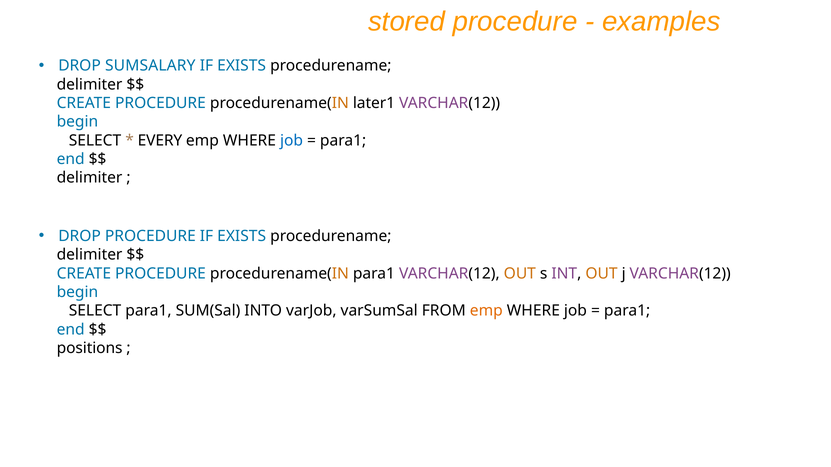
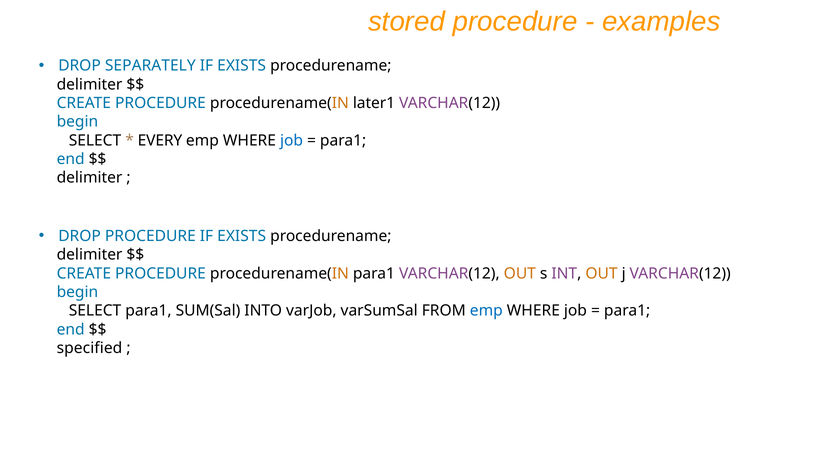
SUMSALARY: SUMSALARY -> SEPARATELY
emp at (486, 311) colour: orange -> blue
positions: positions -> specified
